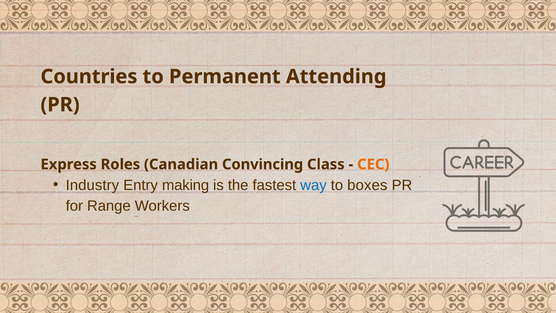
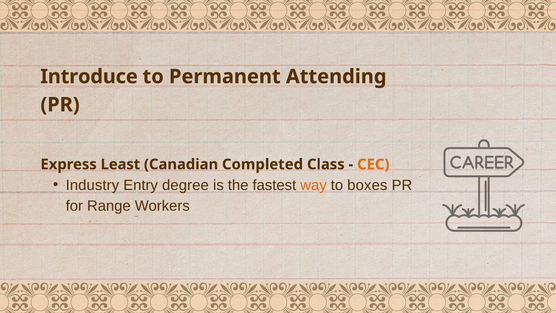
Countries: Countries -> Introduce
Roles: Roles -> Least
Convincing: Convincing -> Completed
making: making -> degree
way colour: blue -> orange
